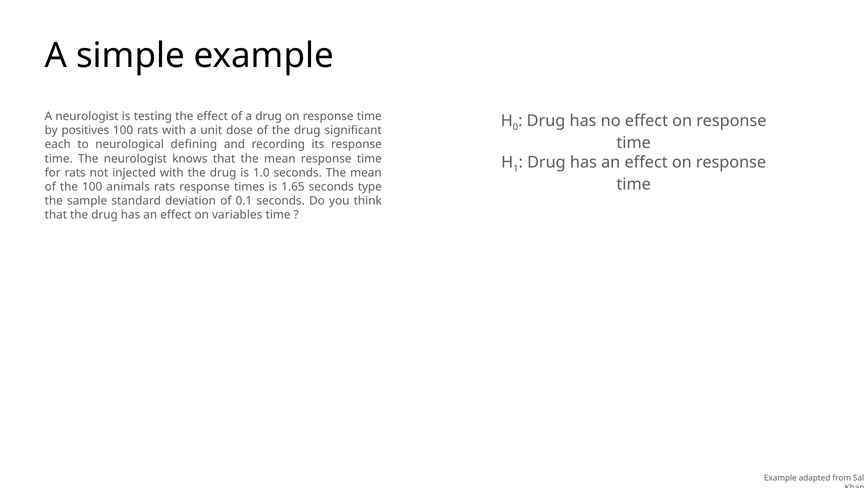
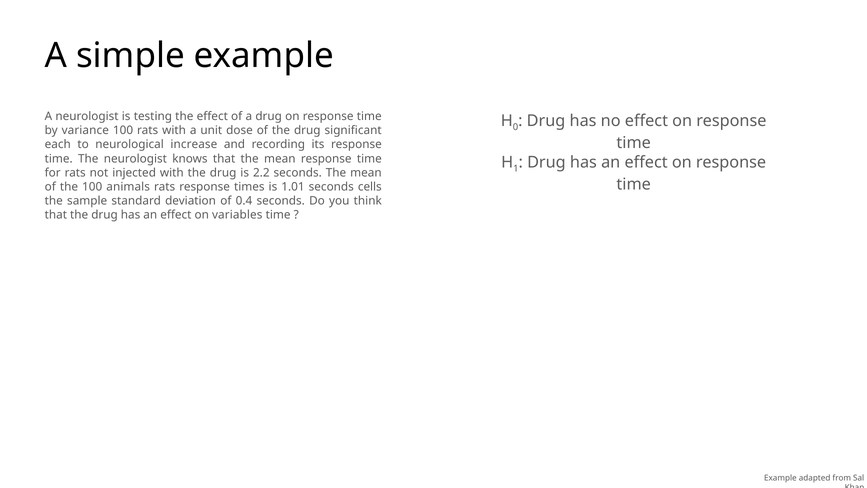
positives: positives -> variance
defining: defining -> increase
1.0: 1.0 -> 2.2
1.65: 1.65 -> 1.01
type: type -> cells
0.1: 0.1 -> 0.4
